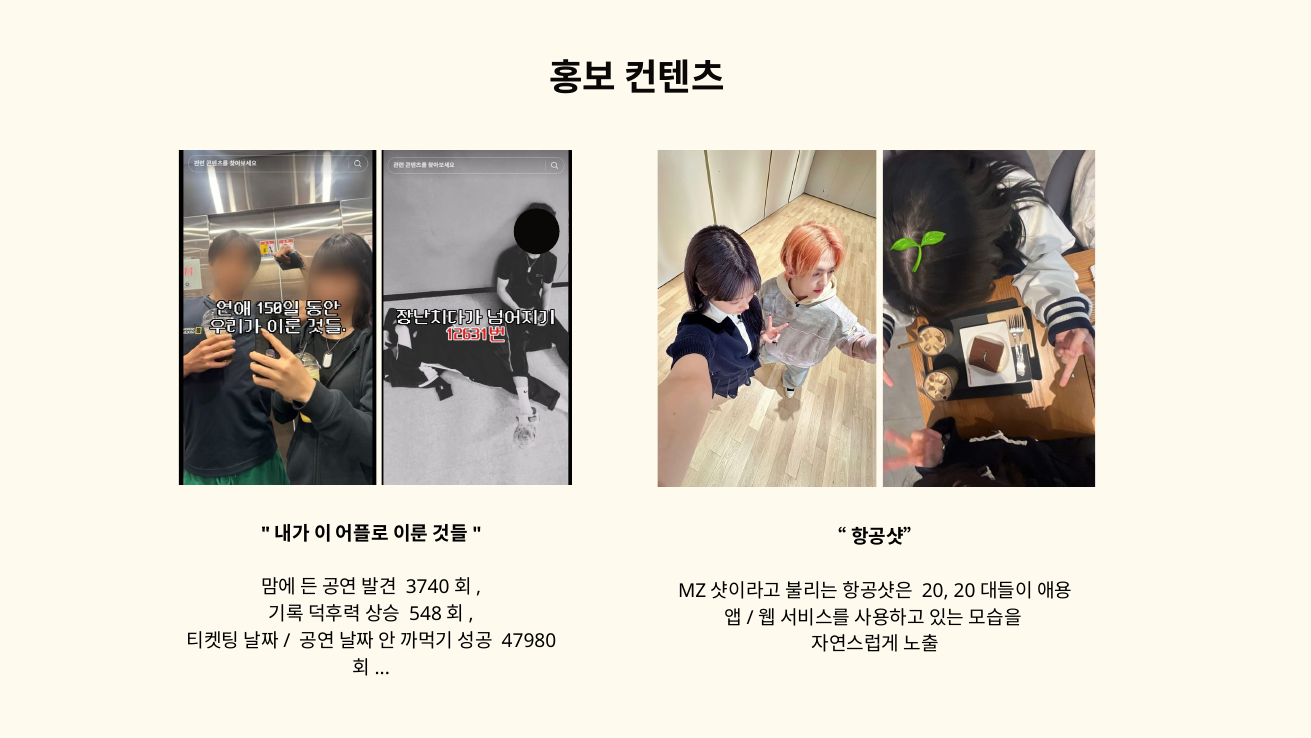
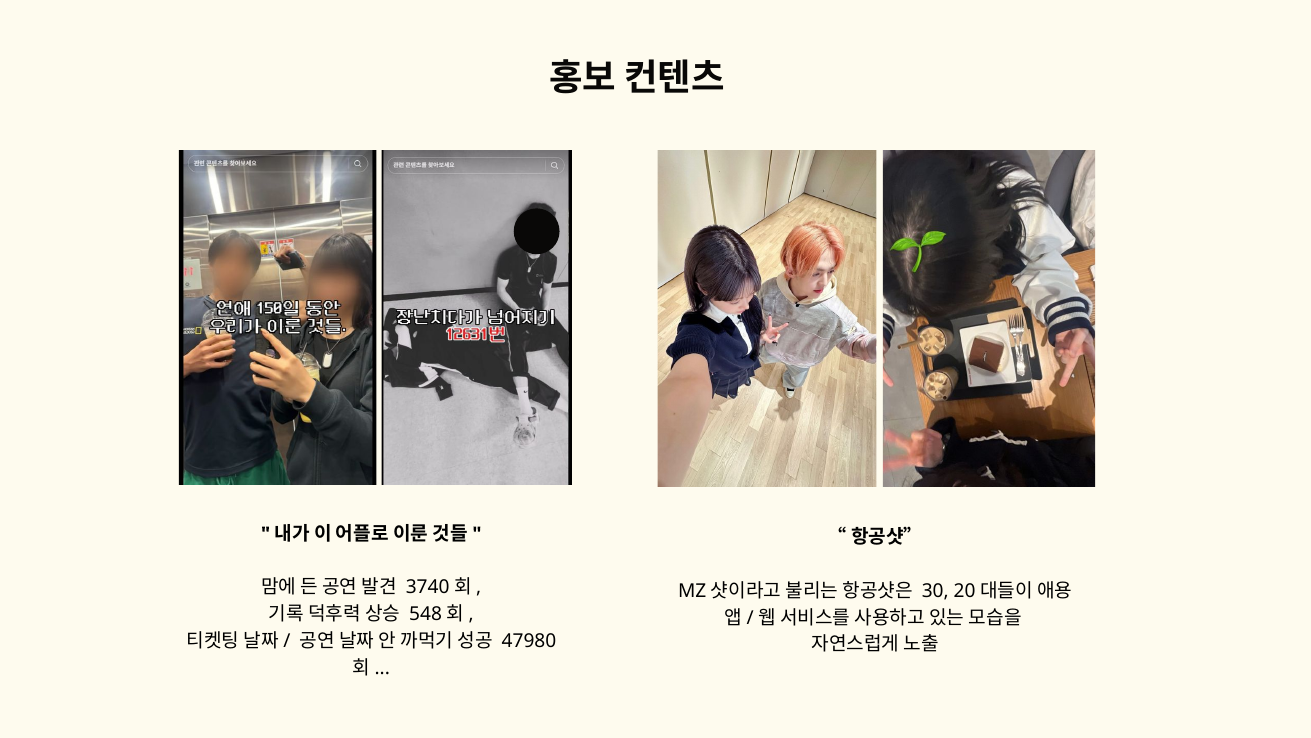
20 at (935, 591): 20 -> 30
